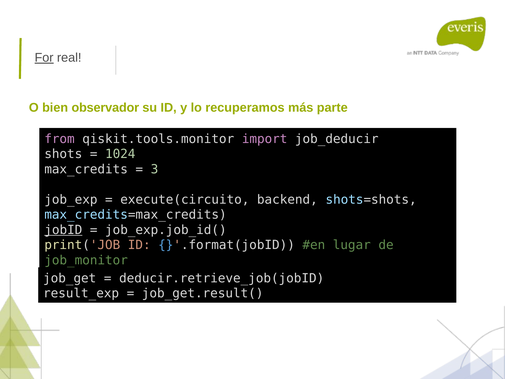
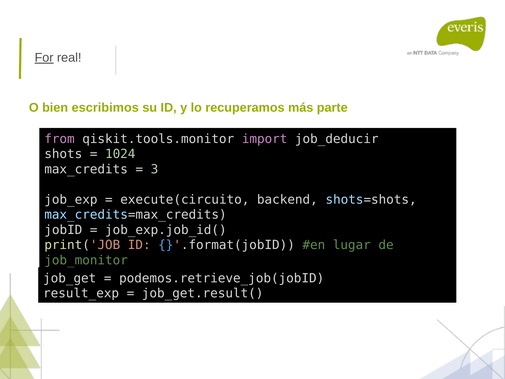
observador: observador -> escribimos
jobID underline: present -> none
deducir.retrieve_job(jobID: deducir.retrieve_job(jobID -> podemos.retrieve_job(jobID
